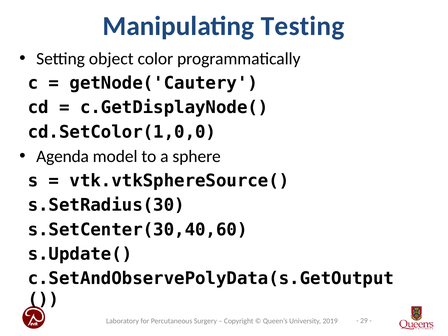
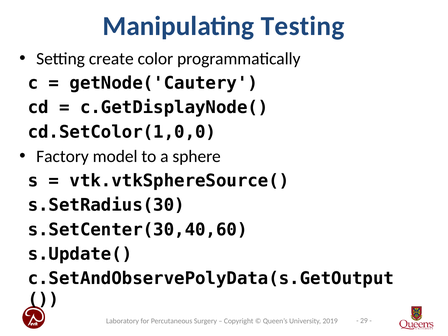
object: object -> create
Agenda: Agenda -> Factory
